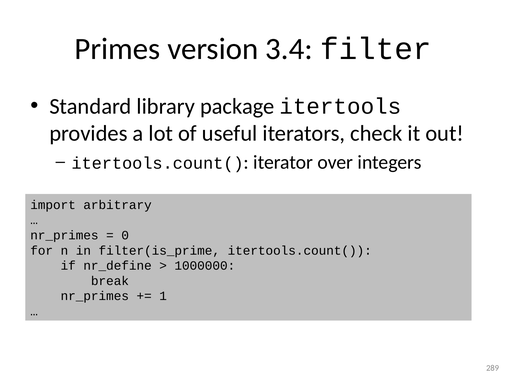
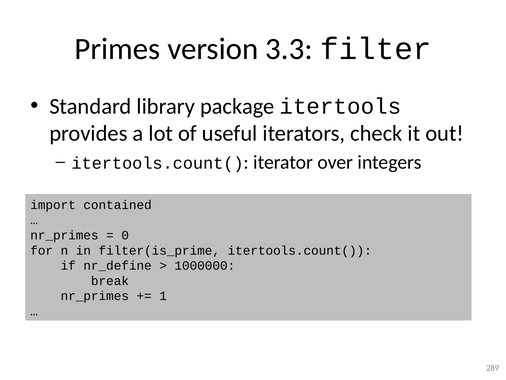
3.4: 3.4 -> 3.3
arbitrary: arbitrary -> contained
